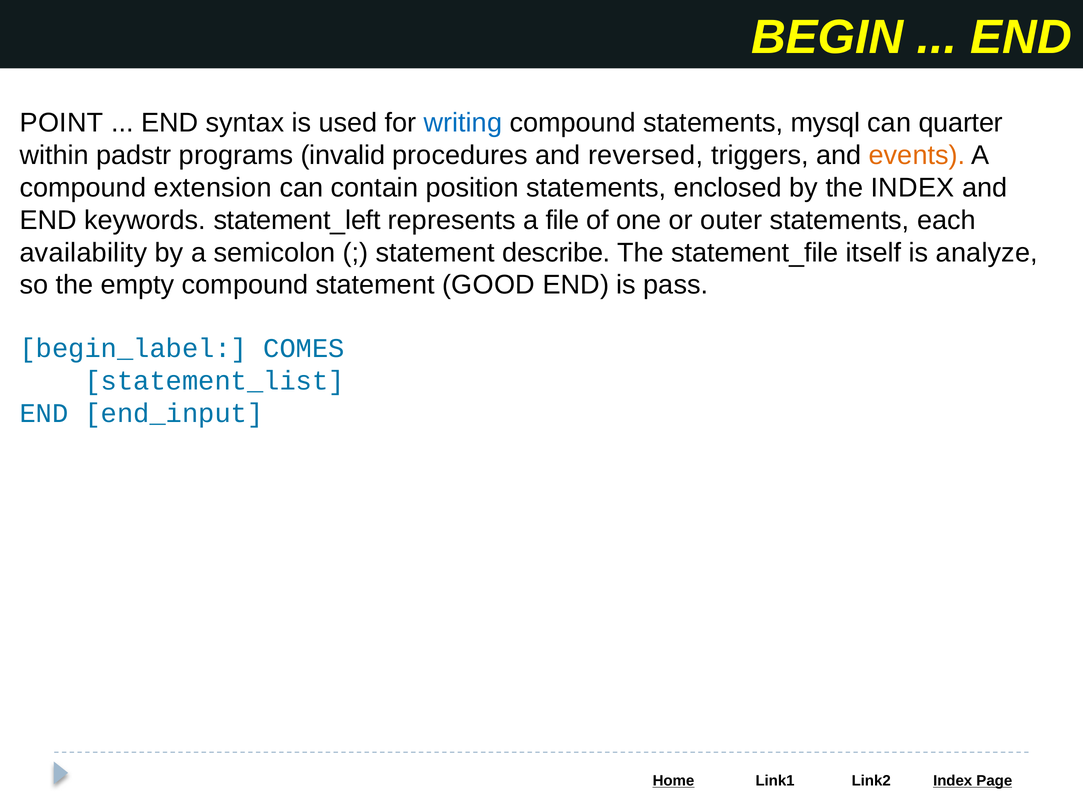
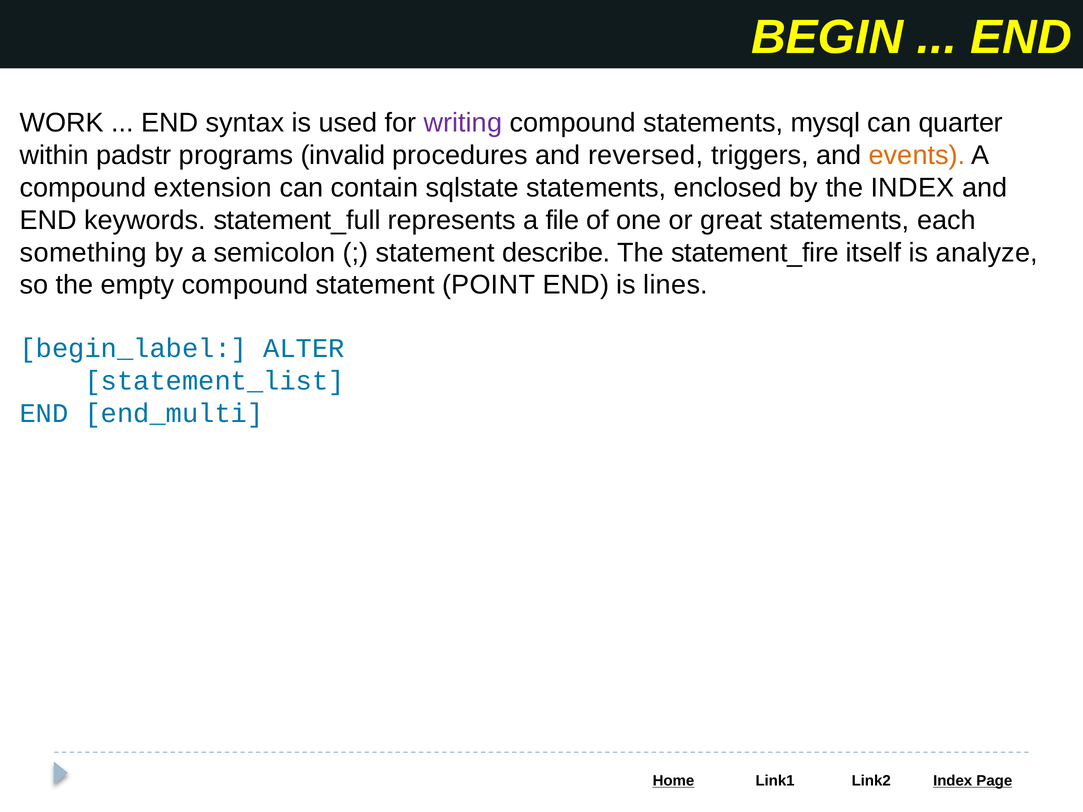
POINT: POINT -> WORK
writing colour: blue -> purple
position: position -> sqlstate
statement_left: statement_left -> statement_full
outer: outer -> great
availability: availability -> something
statement_file: statement_file -> statement_fire
GOOD: GOOD -> POINT
pass: pass -> lines
COMES: COMES -> ALTER
end_input: end_input -> end_multi
